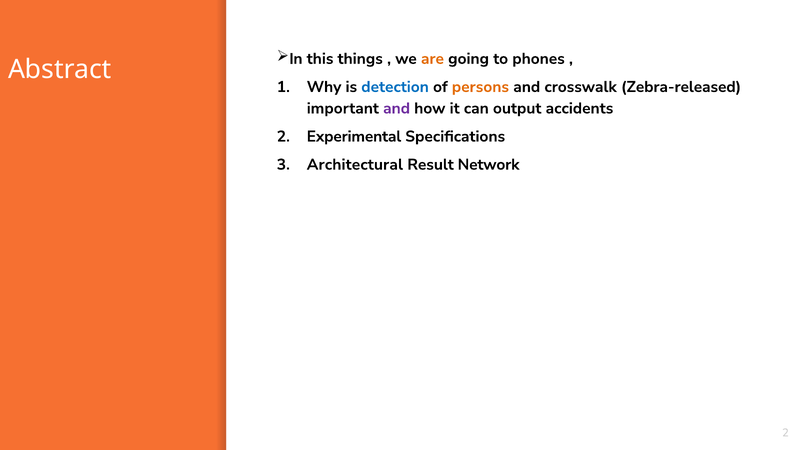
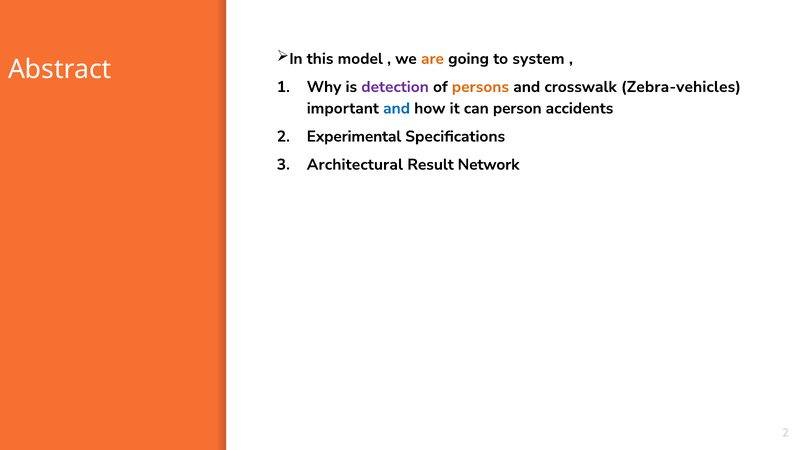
things: things -> model
phones: phones -> system
detection colour: blue -> purple
Zebra-released: Zebra-released -> Zebra-vehicles
and at (397, 108) colour: purple -> blue
output: output -> person
